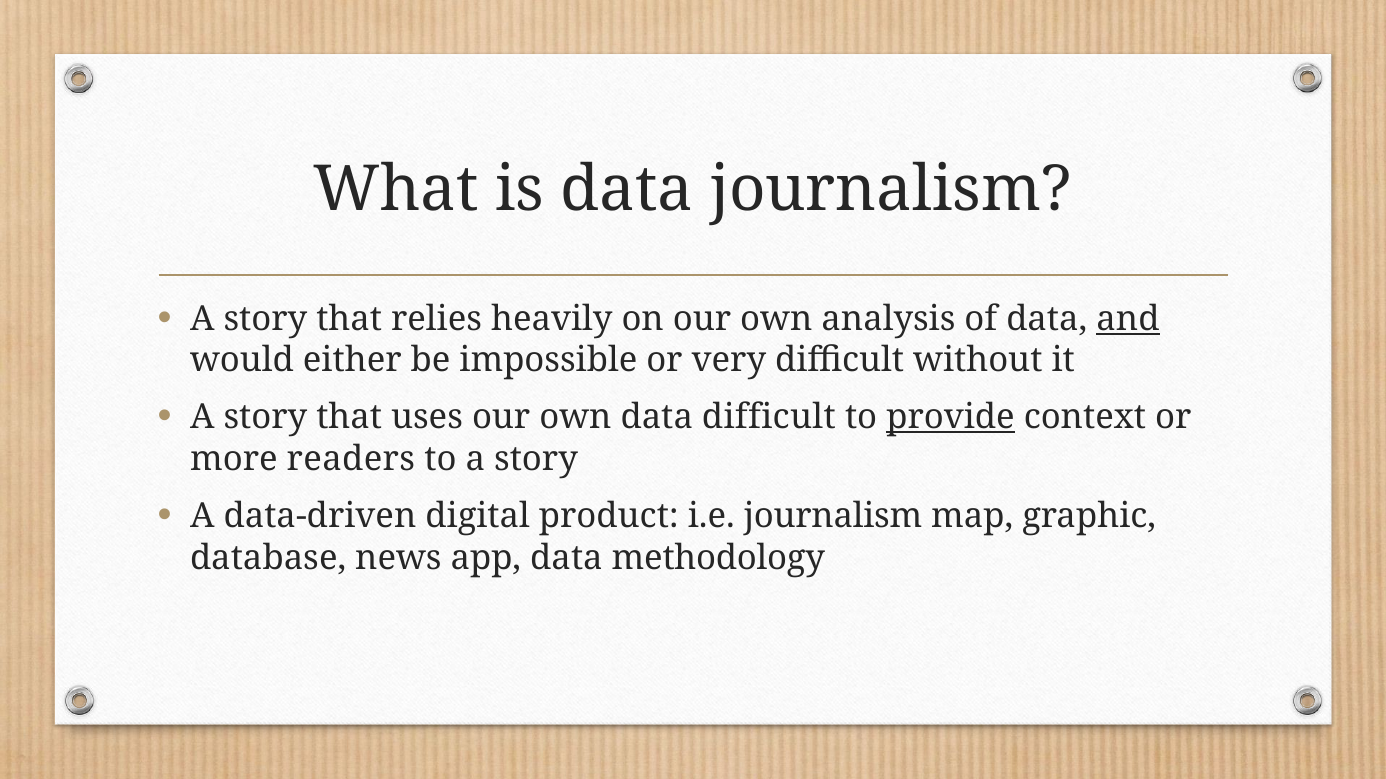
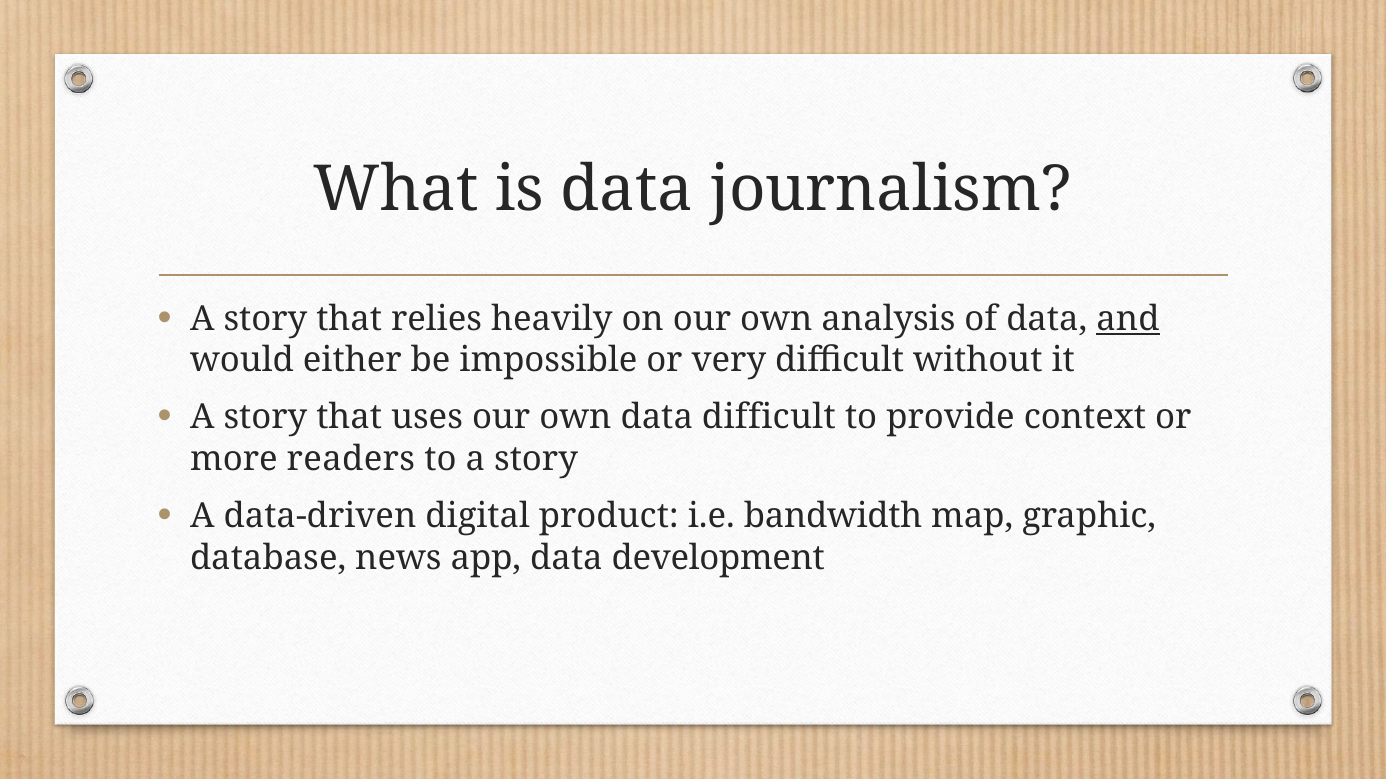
provide underline: present -> none
i.e journalism: journalism -> bandwidth
methodology: methodology -> development
